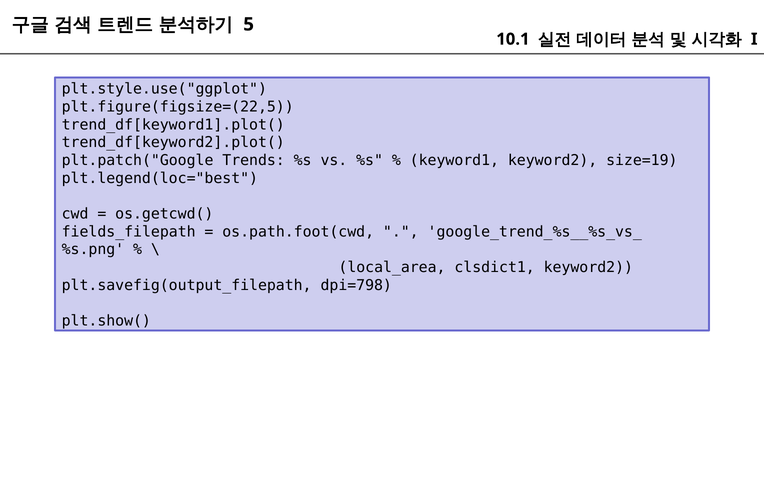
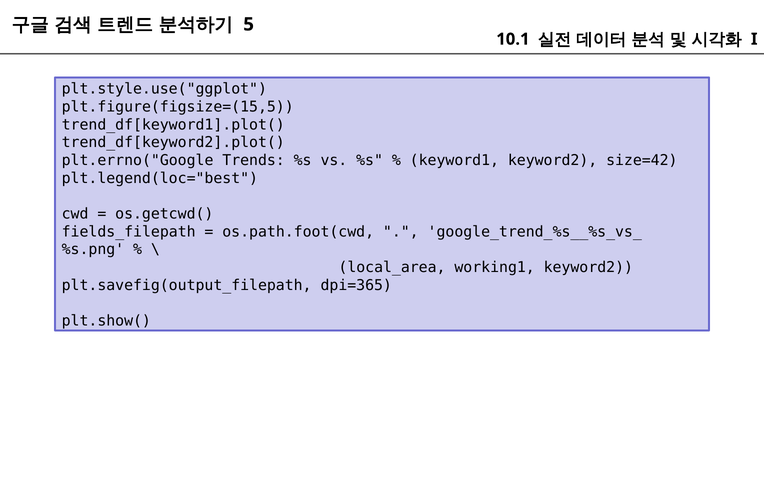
plt.figure(figsize=(22,5: plt.figure(figsize=(22,5 -> plt.figure(figsize=(15,5
plt.patch("Google: plt.patch("Google -> plt.errno("Google
size=19: size=19 -> size=42
clsdict1: clsdict1 -> working1
dpi=798: dpi=798 -> dpi=365
